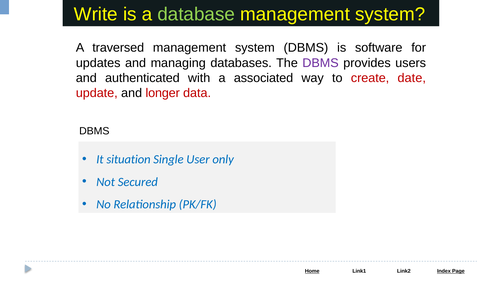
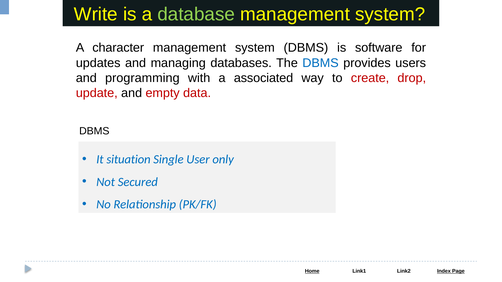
traversed: traversed -> character
DBMS at (321, 63) colour: purple -> blue
authenticated: authenticated -> programming
date: date -> drop
longer: longer -> empty
